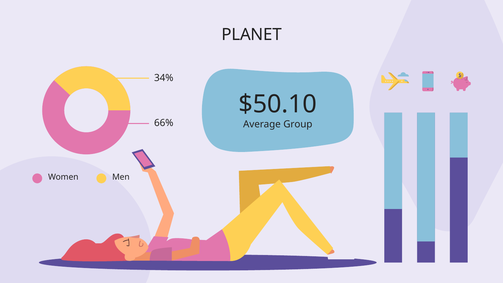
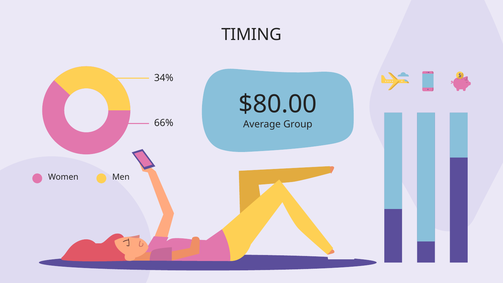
PLANET: PLANET -> TIMING
$50.10: $50.10 -> $80.00
